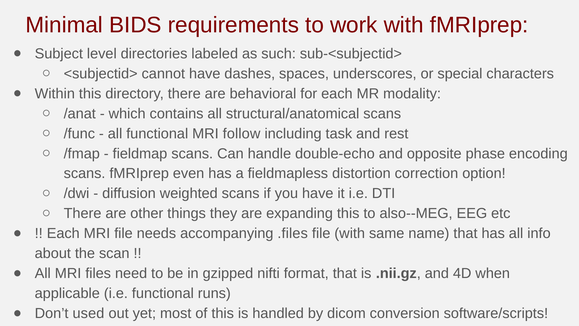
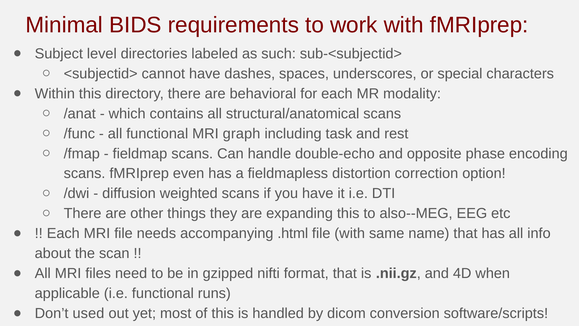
follow: follow -> graph
.files: .files -> .html
